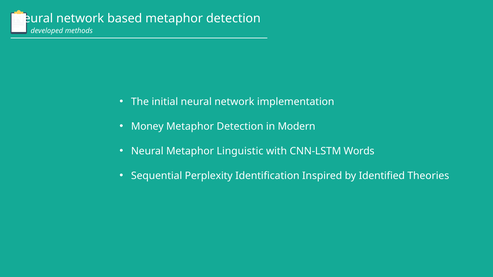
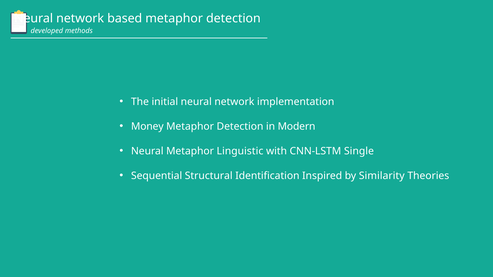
Words: Words -> Single
Perplexity: Perplexity -> Structural
Identified: Identified -> Similarity
